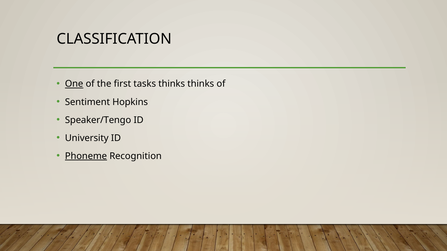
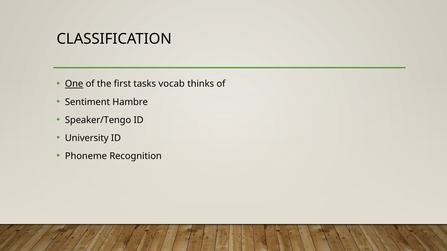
tasks thinks: thinks -> vocab
Hopkins: Hopkins -> Hambre
Phoneme underline: present -> none
